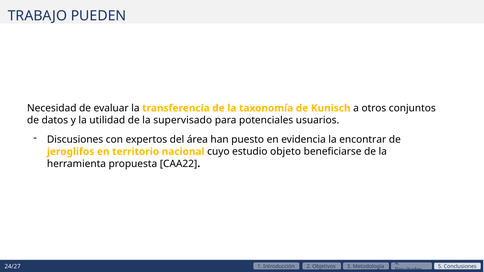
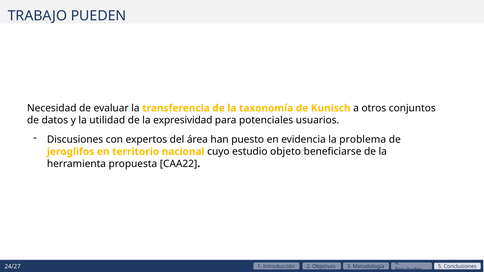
supervisado: supervisado -> expresividad
encontrar: encontrar -> problema
